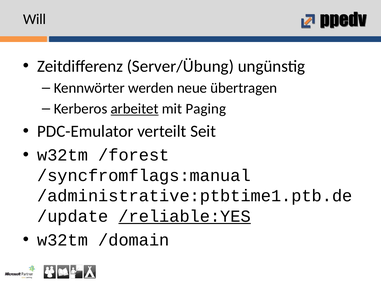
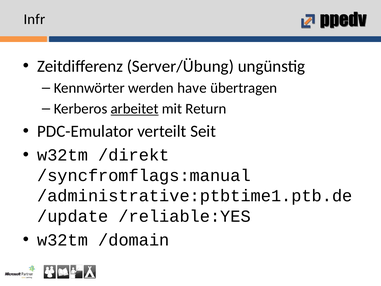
Will: Will -> Infr
neue: neue -> have
Paging: Paging -> Return
/forest: /forest -> /direkt
/reliable:YES underline: present -> none
